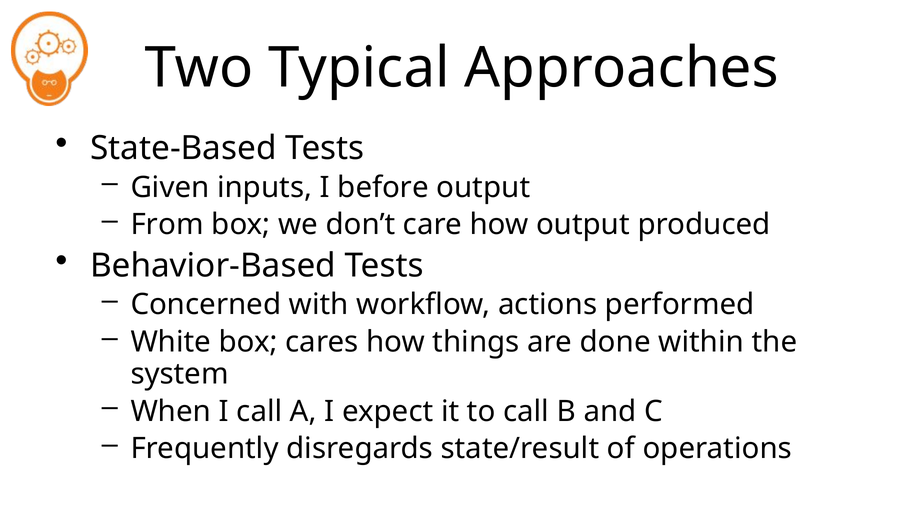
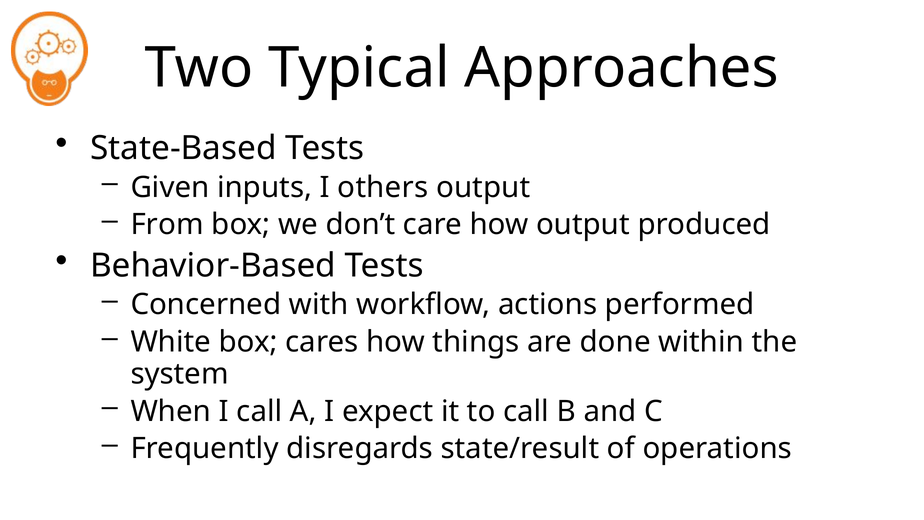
before: before -> others
